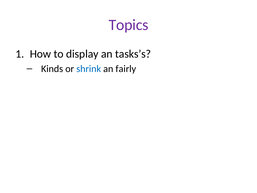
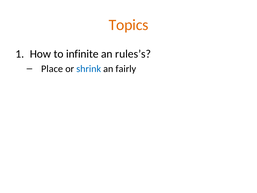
Topics colour: purple -> orange
display: display -> infinite
tasks’s: tasks’s -> rules’s
Kinds: Kinds -> Place
